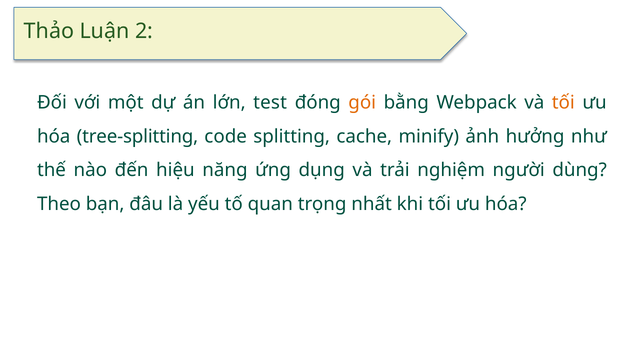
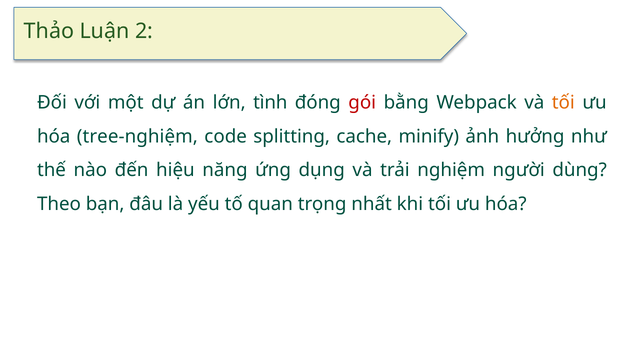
test: test -> tình
gói colour: orange -> red
tree-splitting: tree-splitting -> tree-nghiệm
